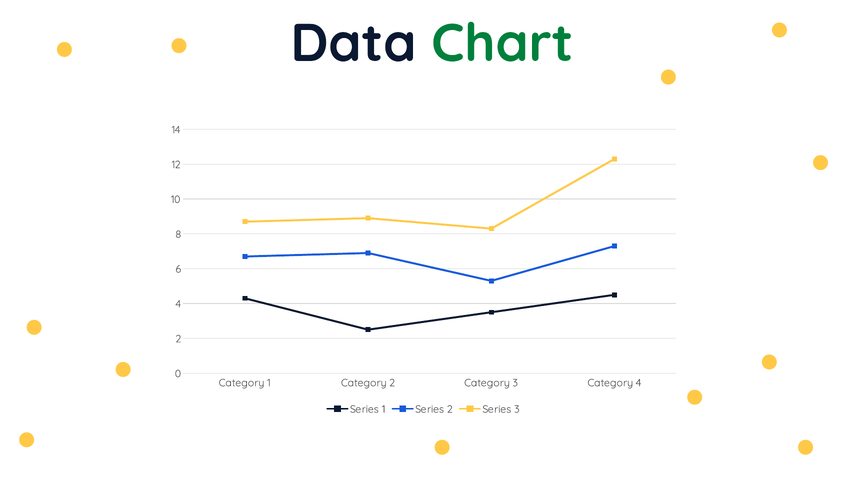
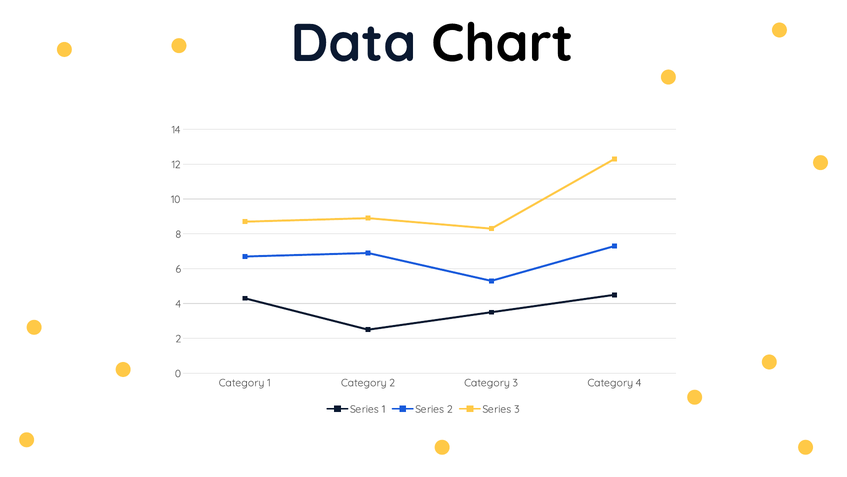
Chart colour: green -> black
